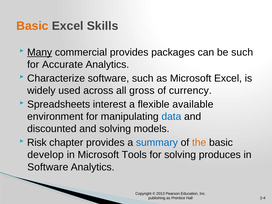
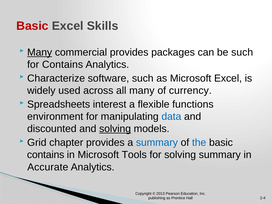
Basic at (32, 26) colour: orange -> red
for Accurate: Accurate -> Contains
all gross: gross -> many
available: available -> functions
solving at (115, 129) underline: none -> present
Risk: Risk -> Grid
the colour: orange -> blue
develop at (46, 155): develop -> contains
solving produces: produces -> summary
Software at (48, 167): Software -> Accurate
